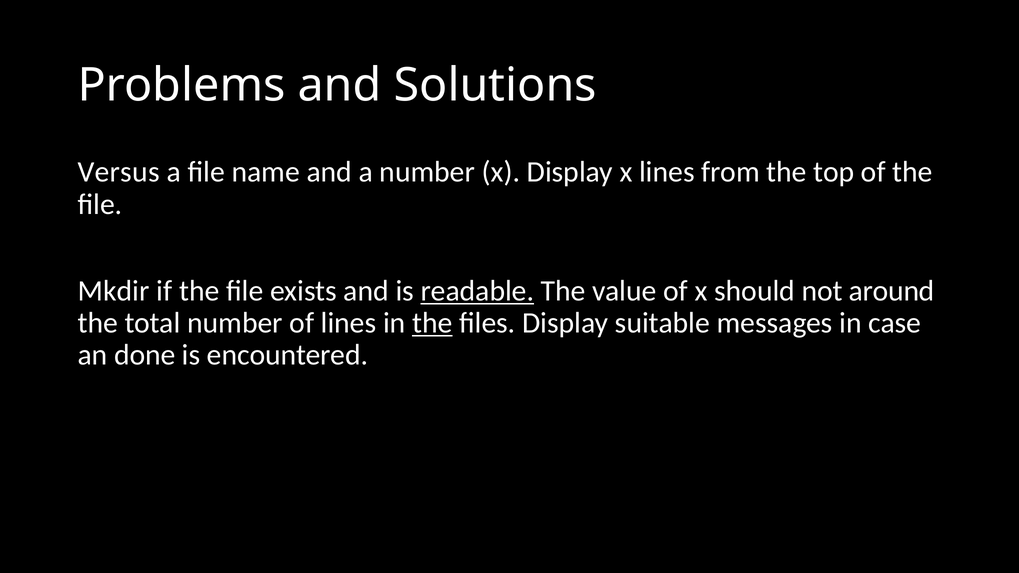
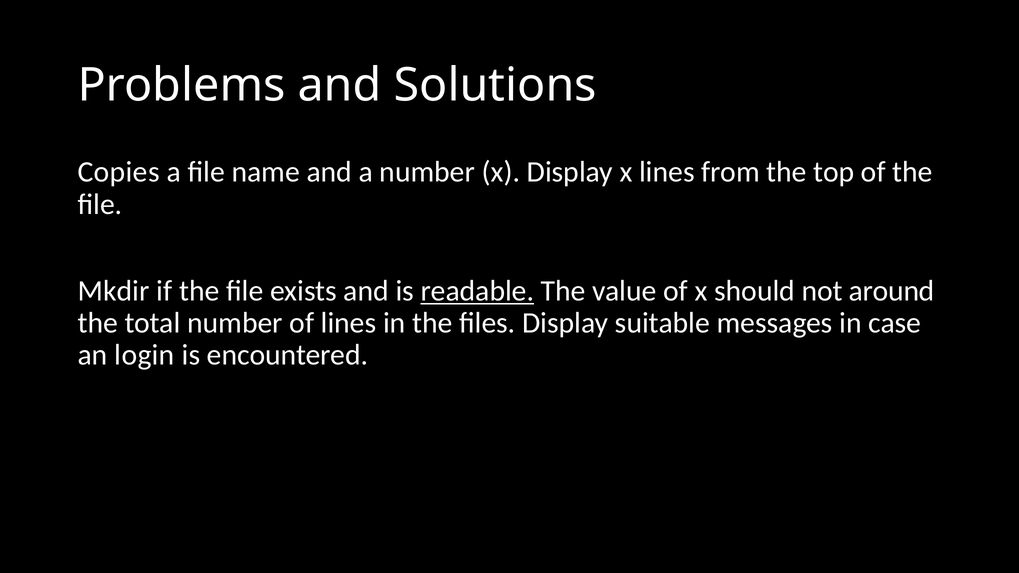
Versus: Versus -> Copies
the at (432, 323) underline: present -> none
done: done -> login
